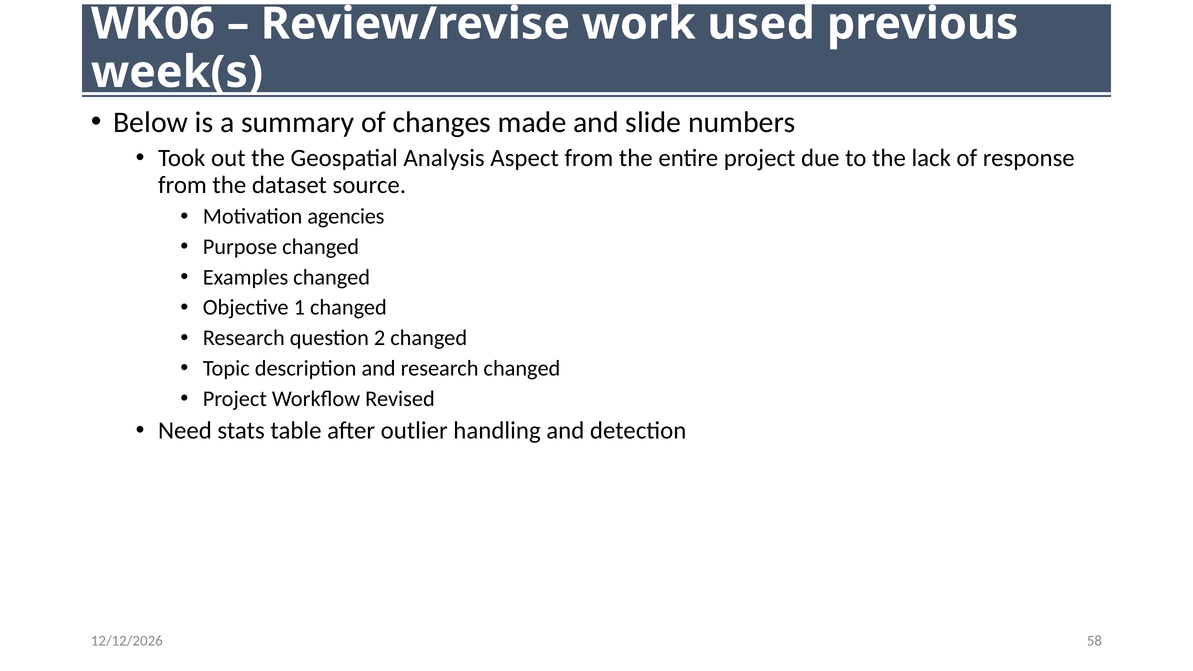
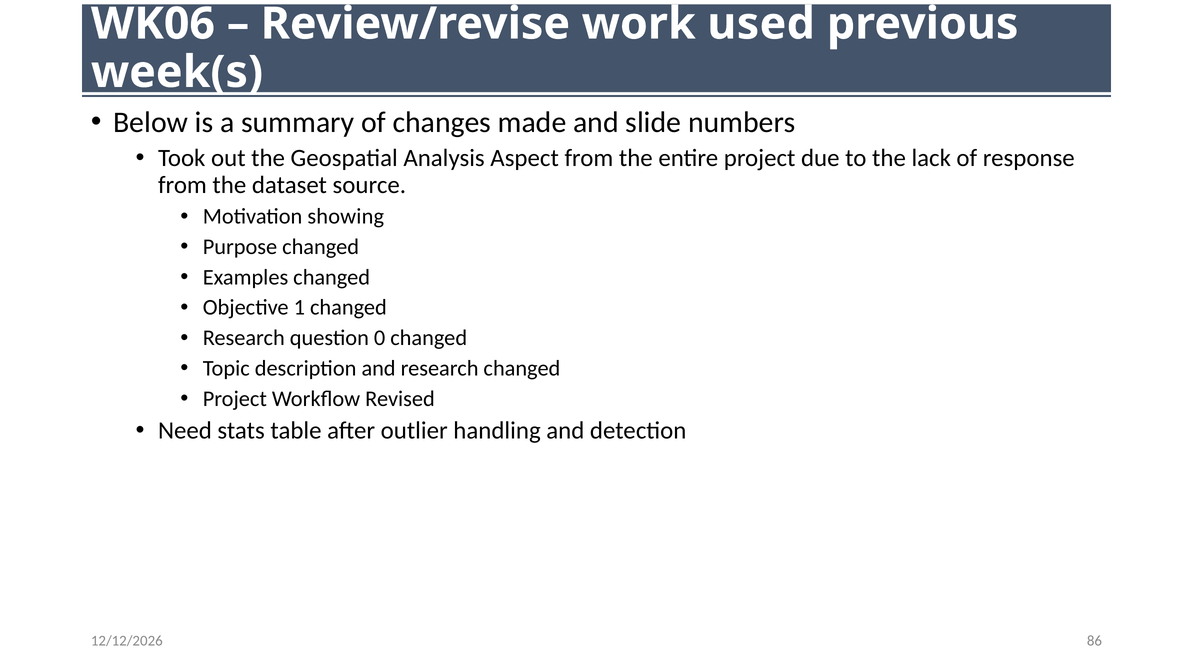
agencies: agencies -> showing
2: 2 -> 0
58: 58 -> 86
